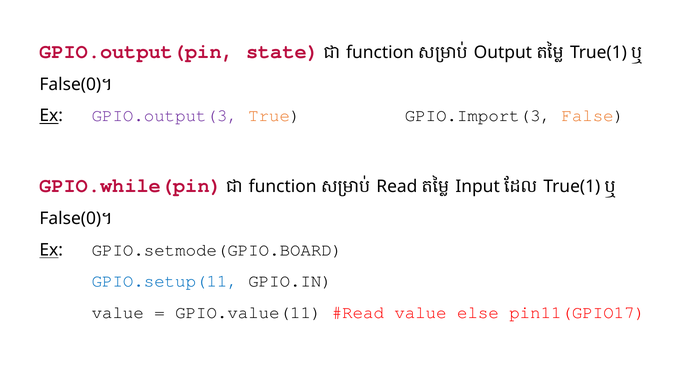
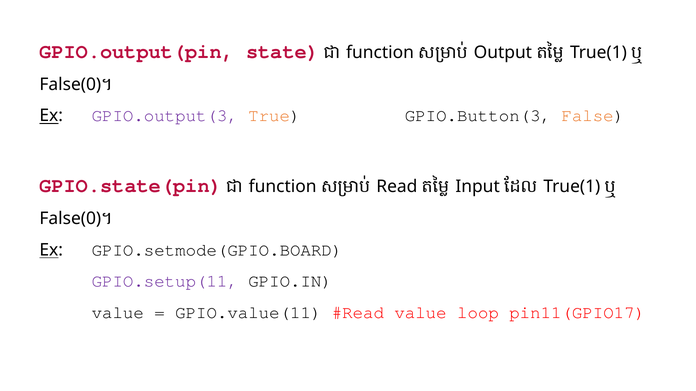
GPIO.Import(3: GPIO.Import(3 -> GPIO.Button(3
GPIO.while(pin: GPIO.while(pin -> GPIO.state(pin
GPIO.setup(11 colour: blue -> purple
else: else -> loop
